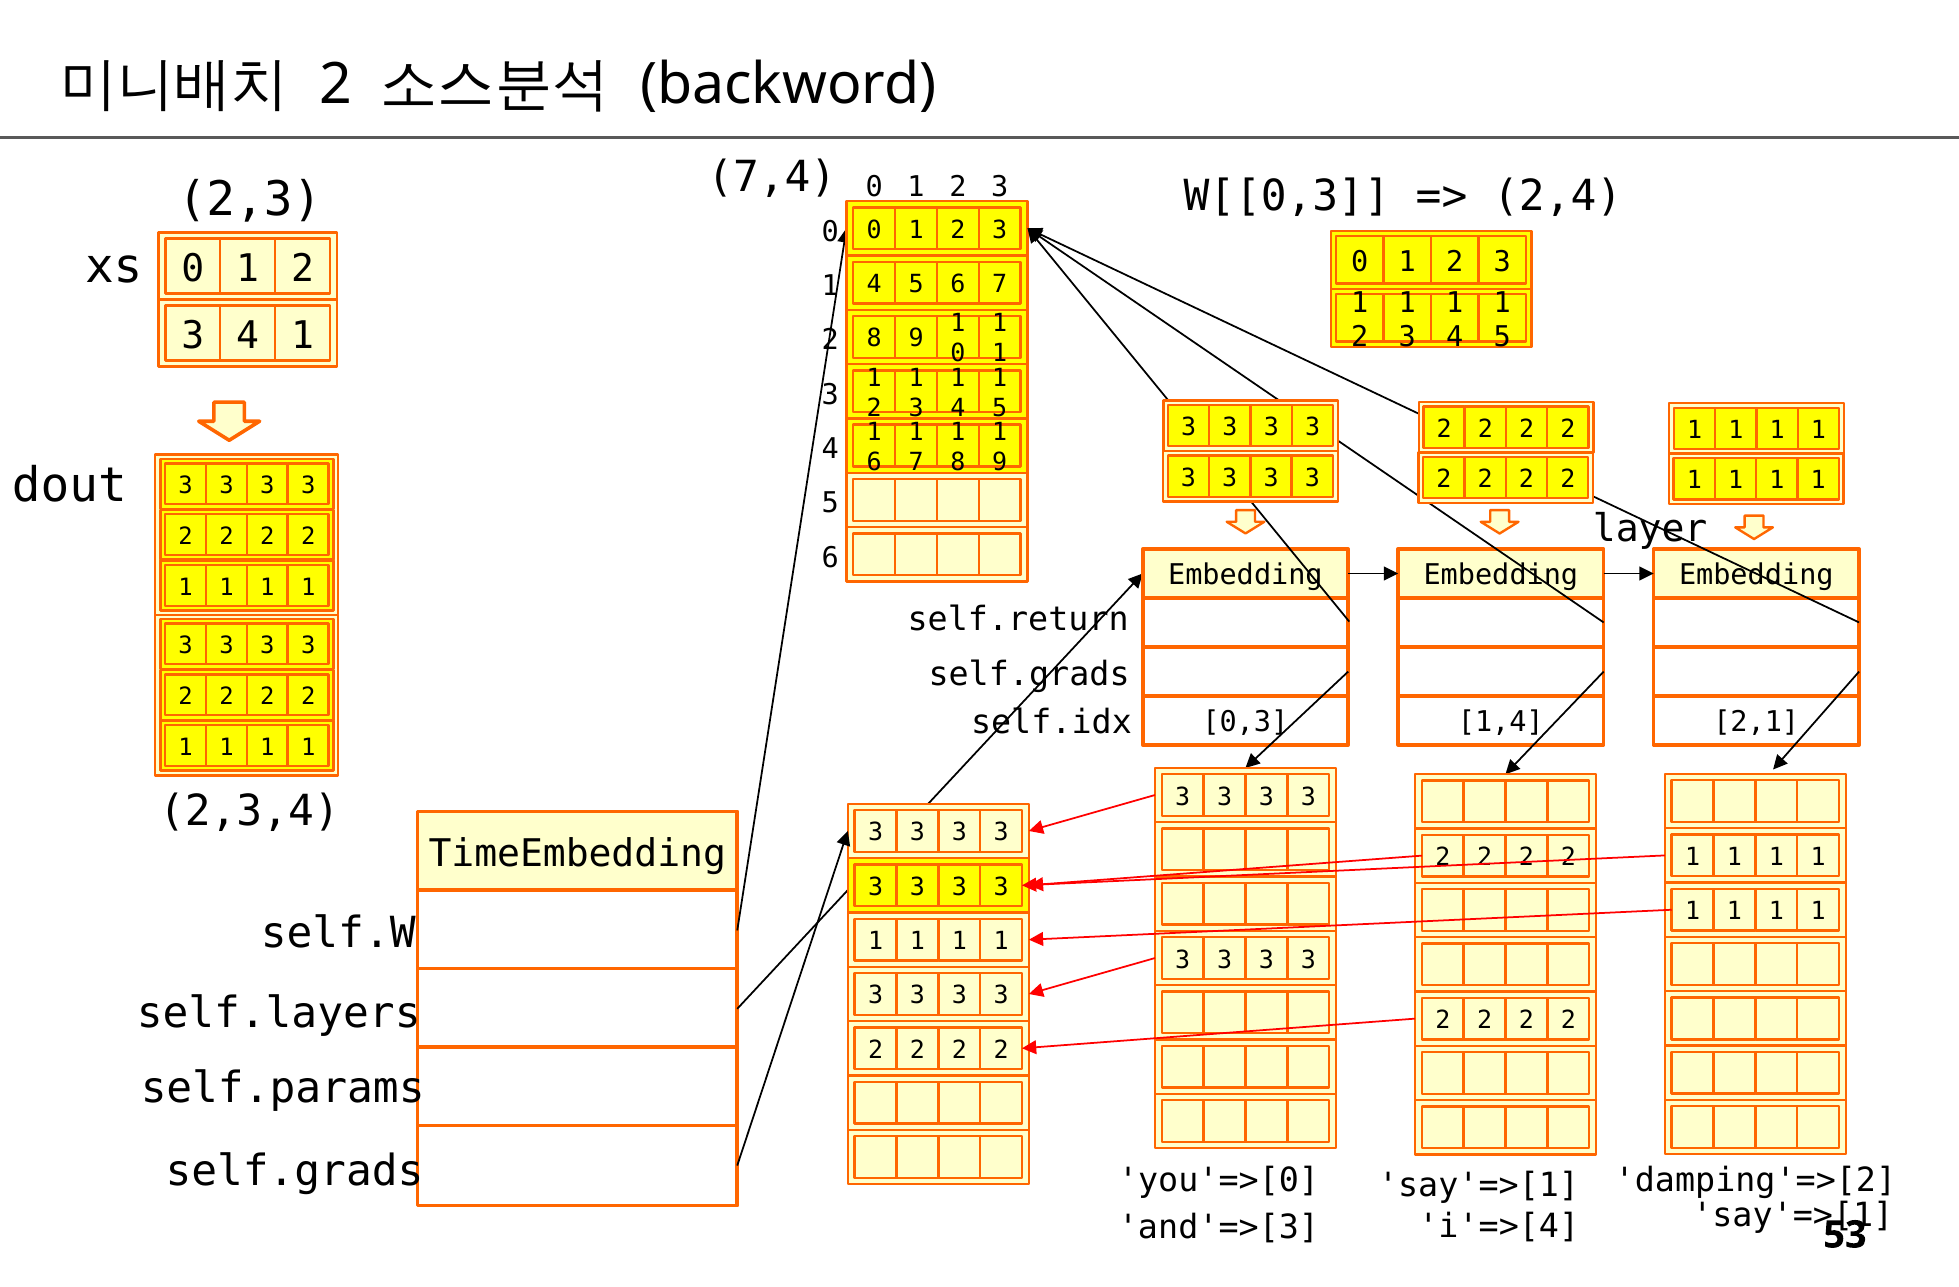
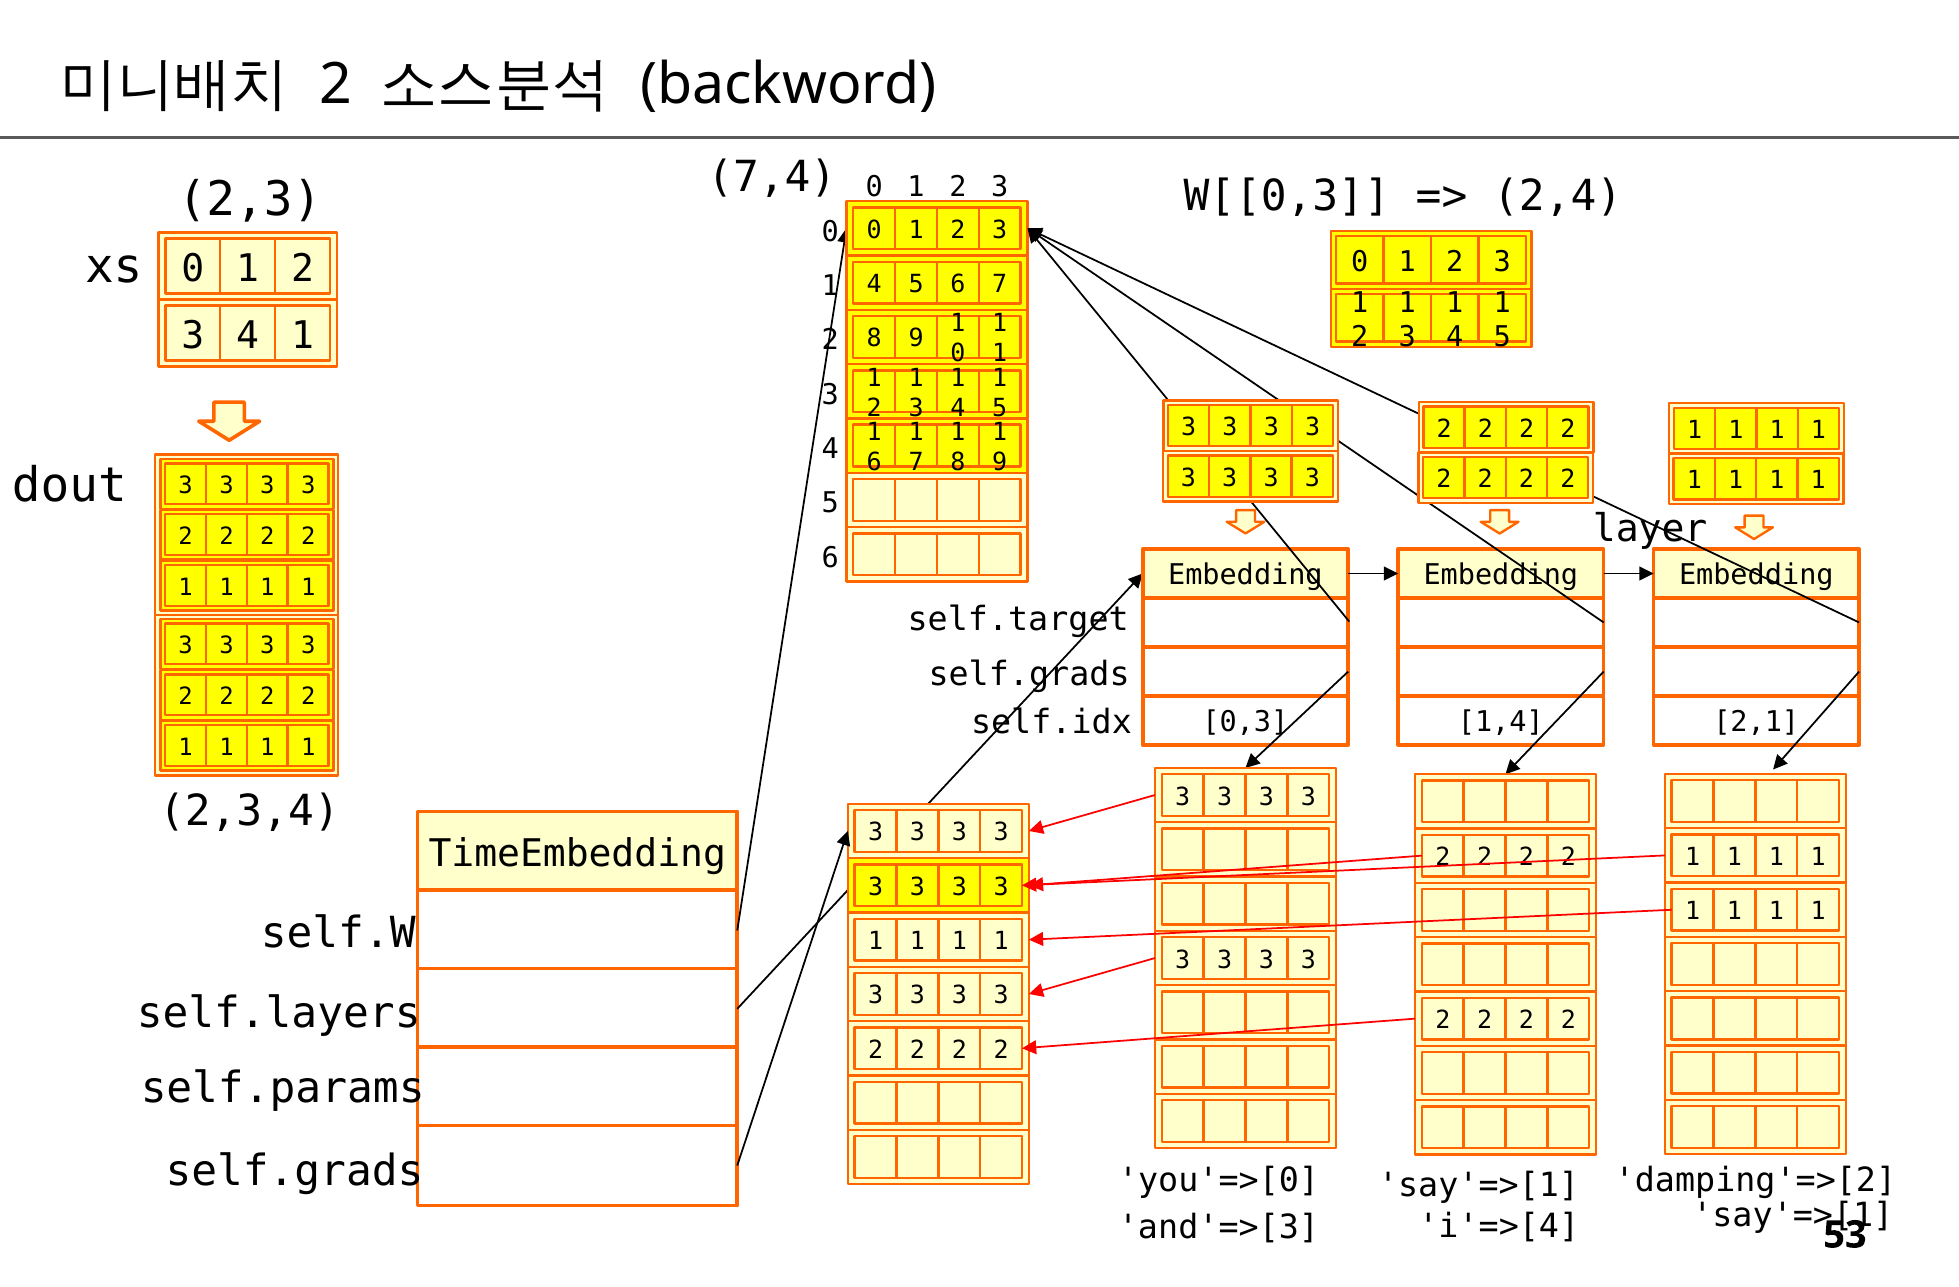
self.return: self.return -> self.target
